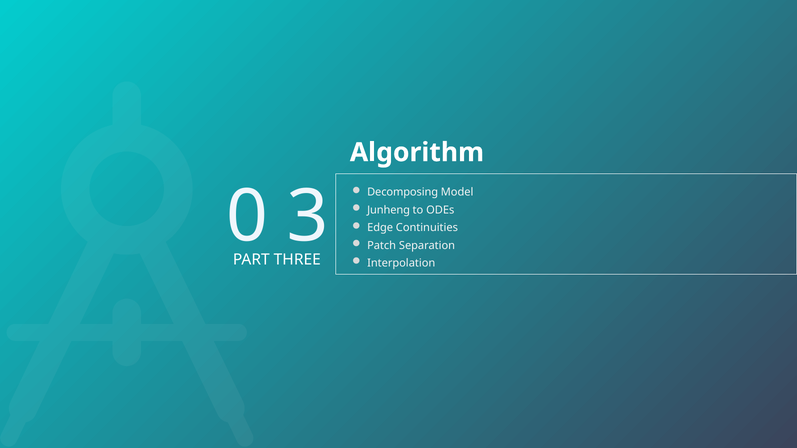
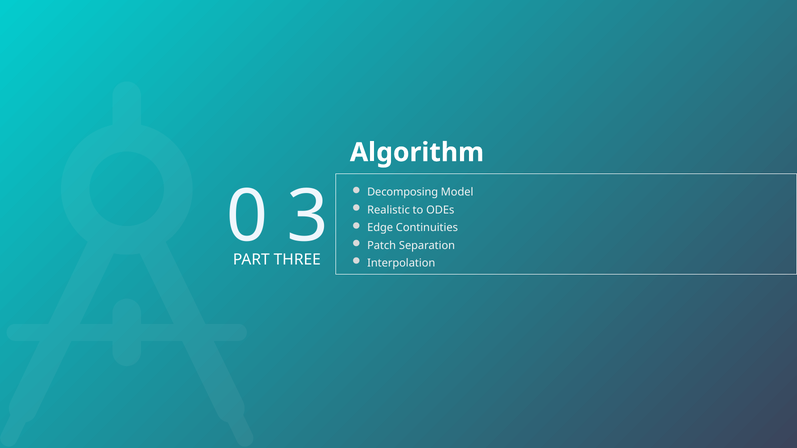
Junheng: Junheng -> Realistic
